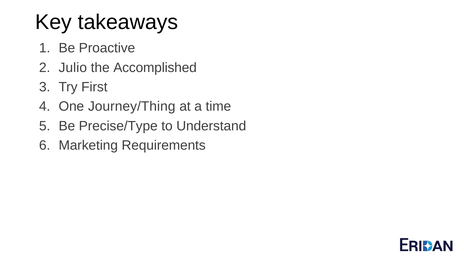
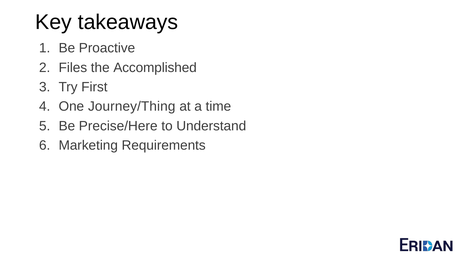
Julio: Julio -> Files
Precise/Type: Precise/Type -> Precise/Here
